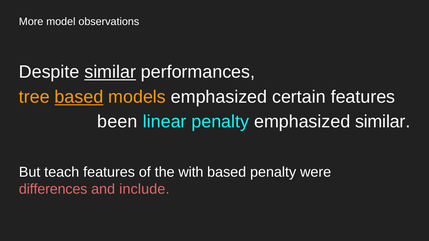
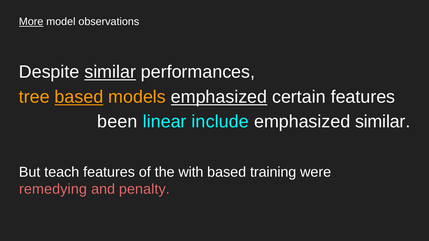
More underline: none -> present
emphasized at (219, 97) underline: none -> present
linear penalty: penalty -> include
based penalty: penalty -> training
differences: differences -> remedying
include: include -> penalty
